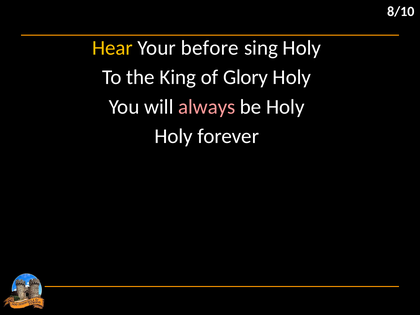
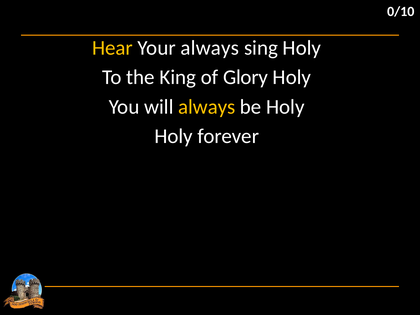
8/10: 8/10 -> 0/10
Your before: before -> always
always at (207, 107) colour: pink -> yellow
